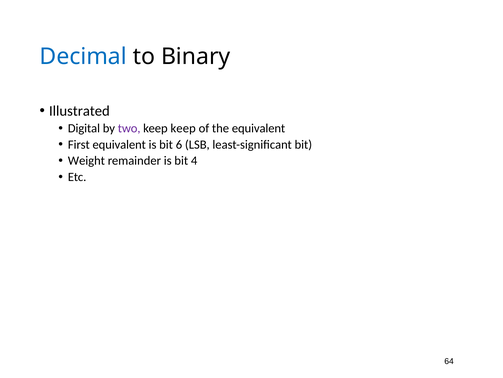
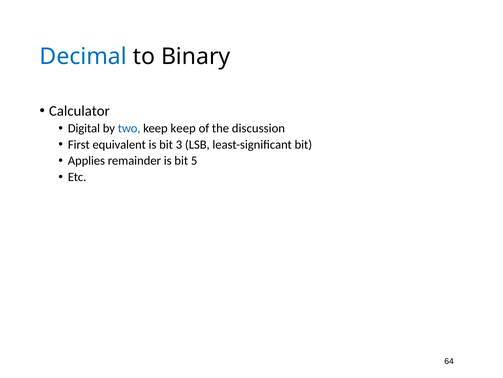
Illustrated: Illustrated -> Calculator
two colour: purple -> blue
the equivalent: equivalent -> discussion
6: 6 -> 3
Weight: Weight -> Applies
4: 4 -> 5
